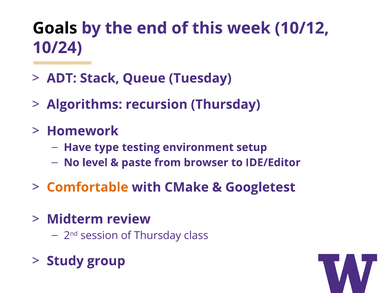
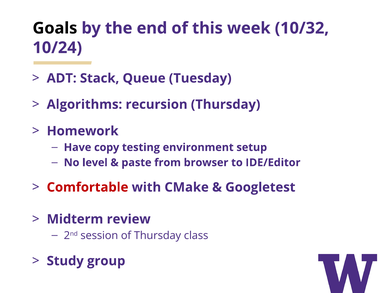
10/12: 10/12 -> 10/32
type: type -> copy
Comfortable colour: orange -> red
